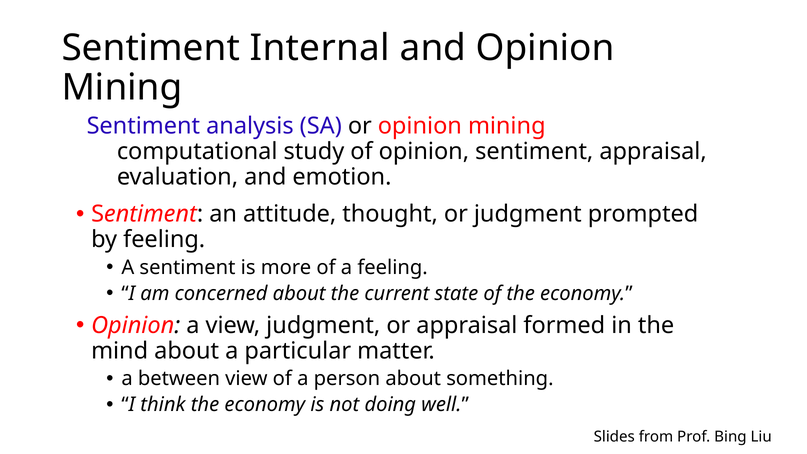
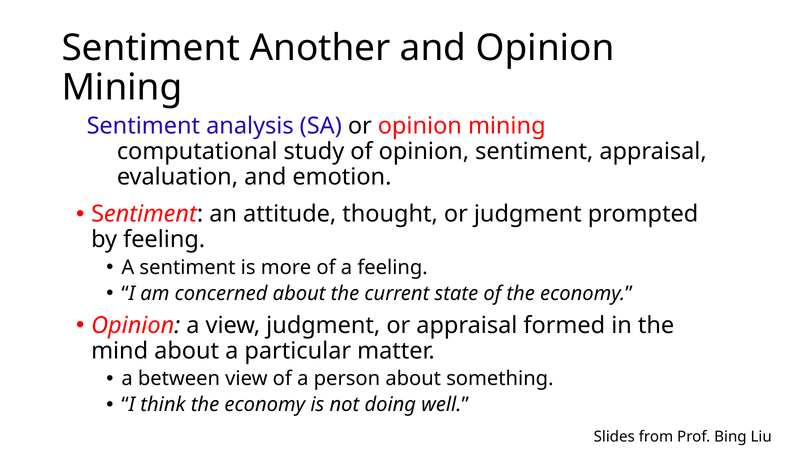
Internal: Internal -> Another
